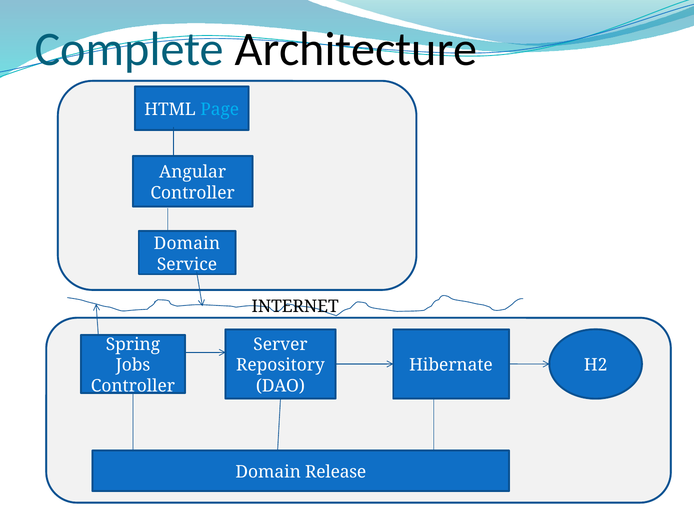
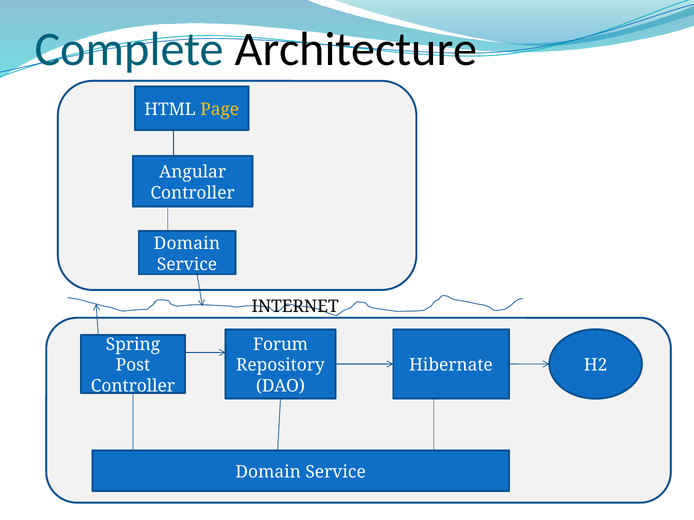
Page colour: light blue -> yellow
Server: Server -> Forum
Jobs: Jobs -> Post
Release at (336, 473): Release -> Service
